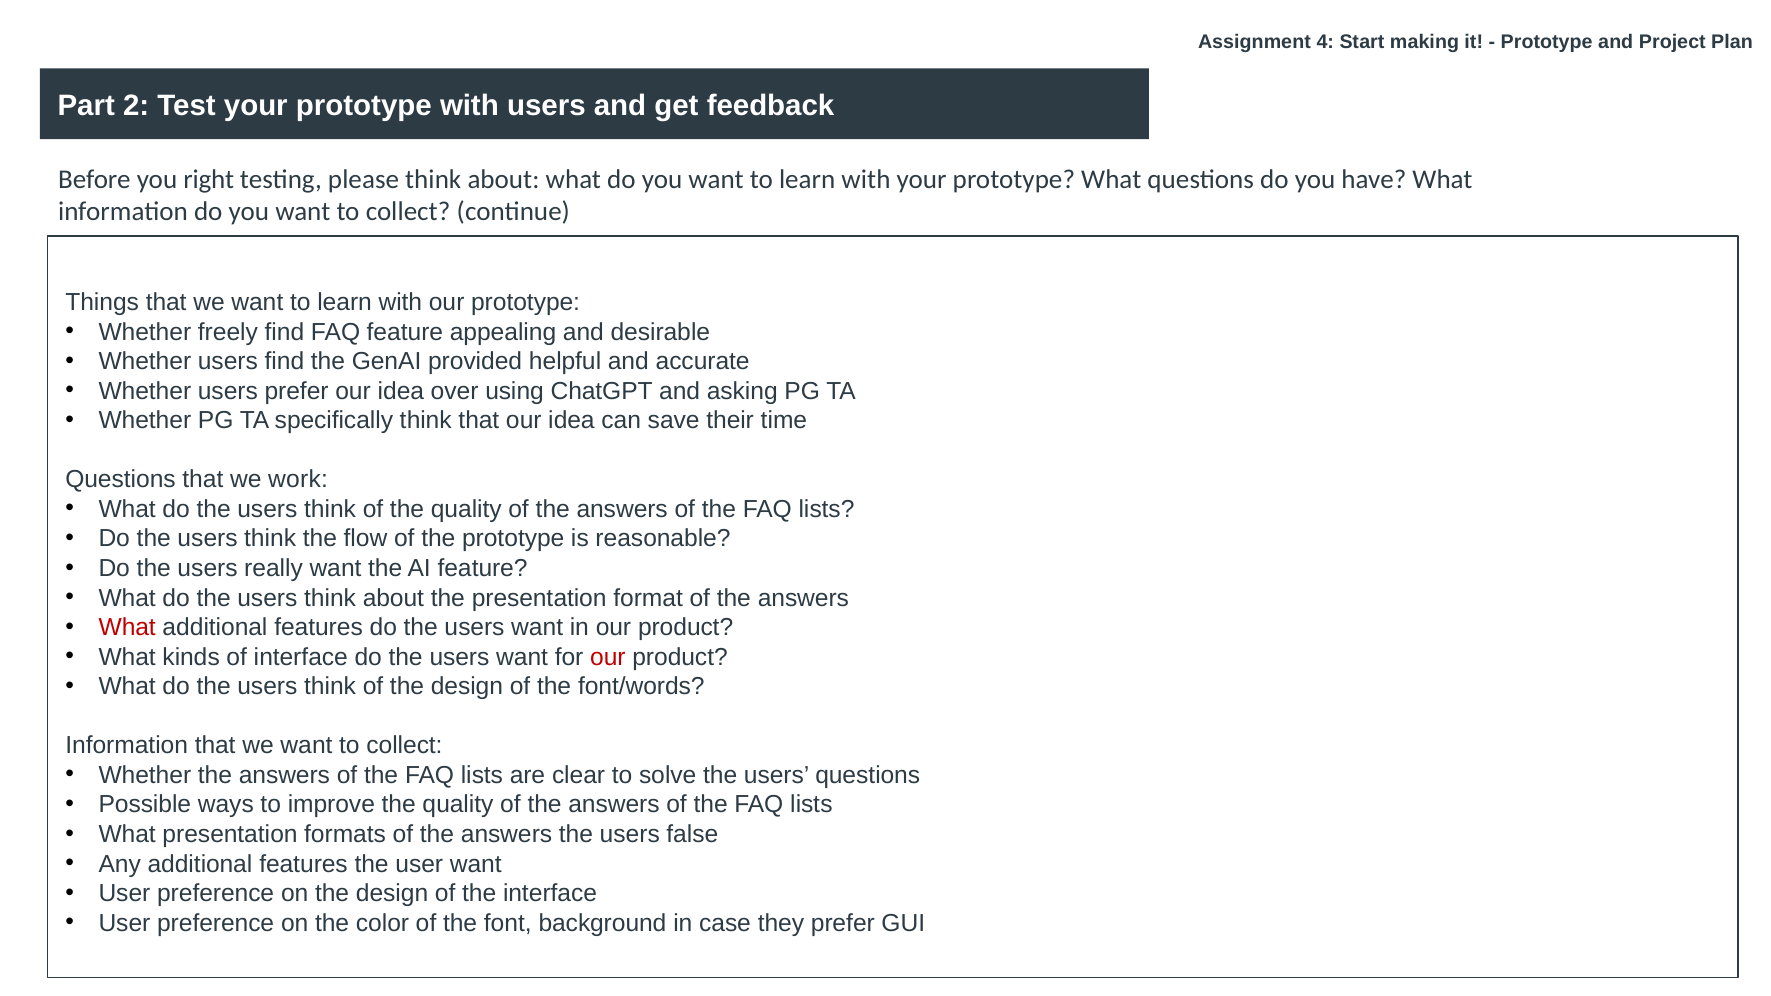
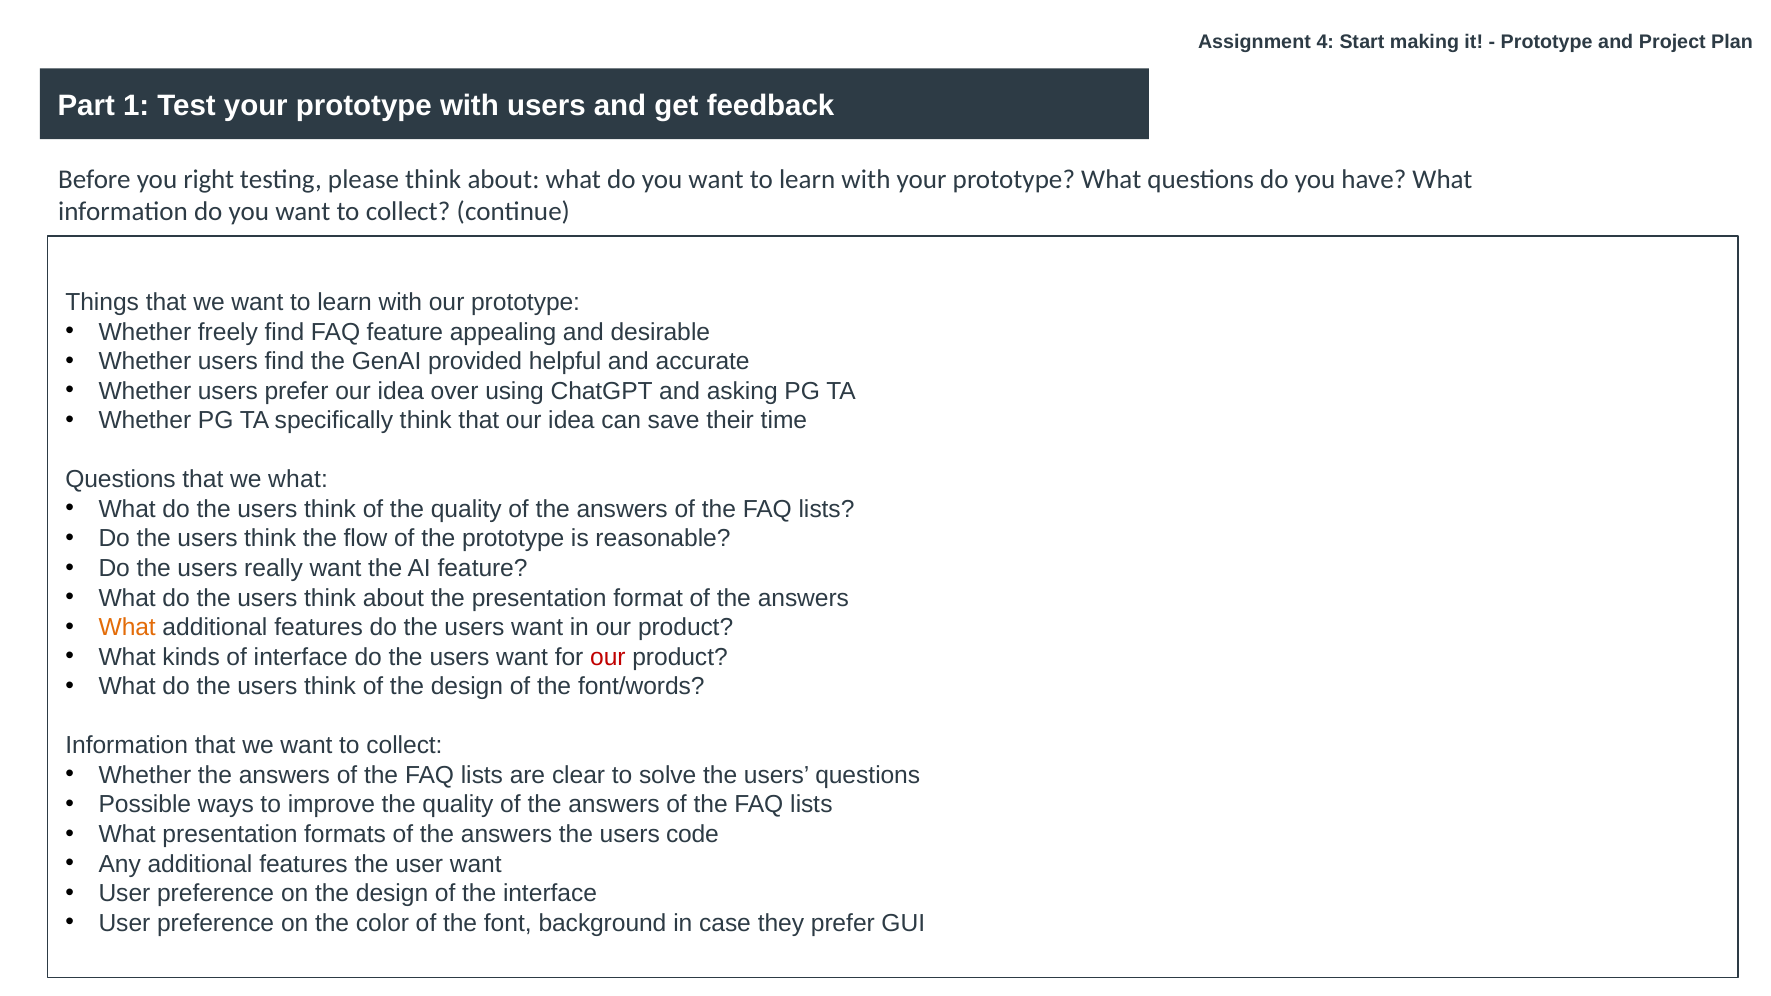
2: 2 -> 1
we work: work -> what
What at (127, 628) colour: red -> orange
false: false -> code
